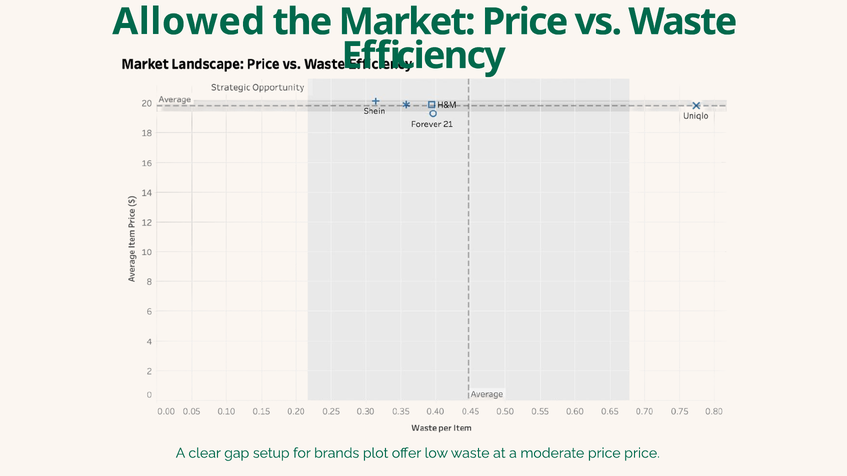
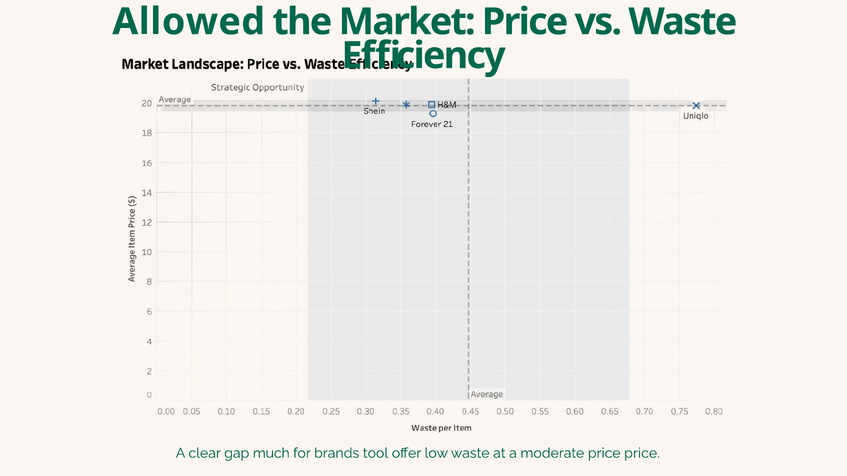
setup: setup -> much
plot: plot -> tool
